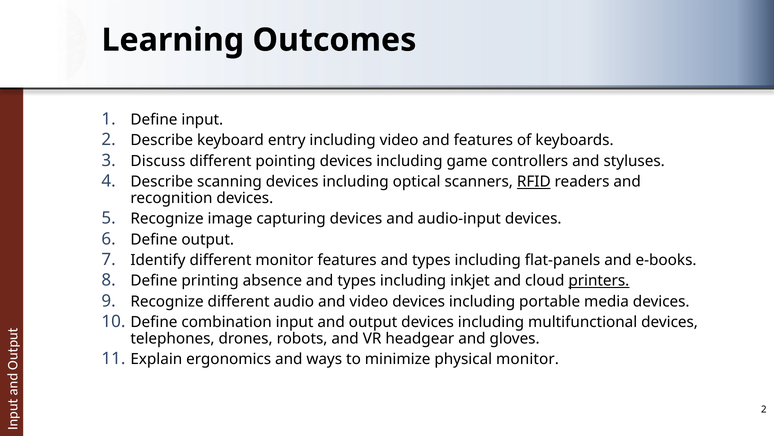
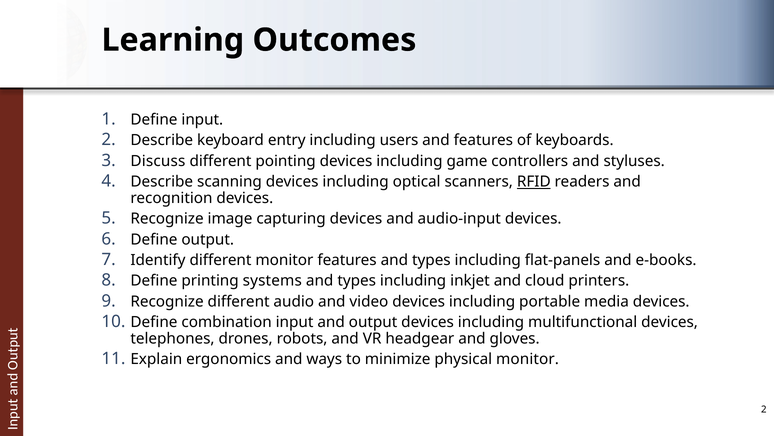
including video: video -> users
absence: absence -> systems
printers underline: present -> none
